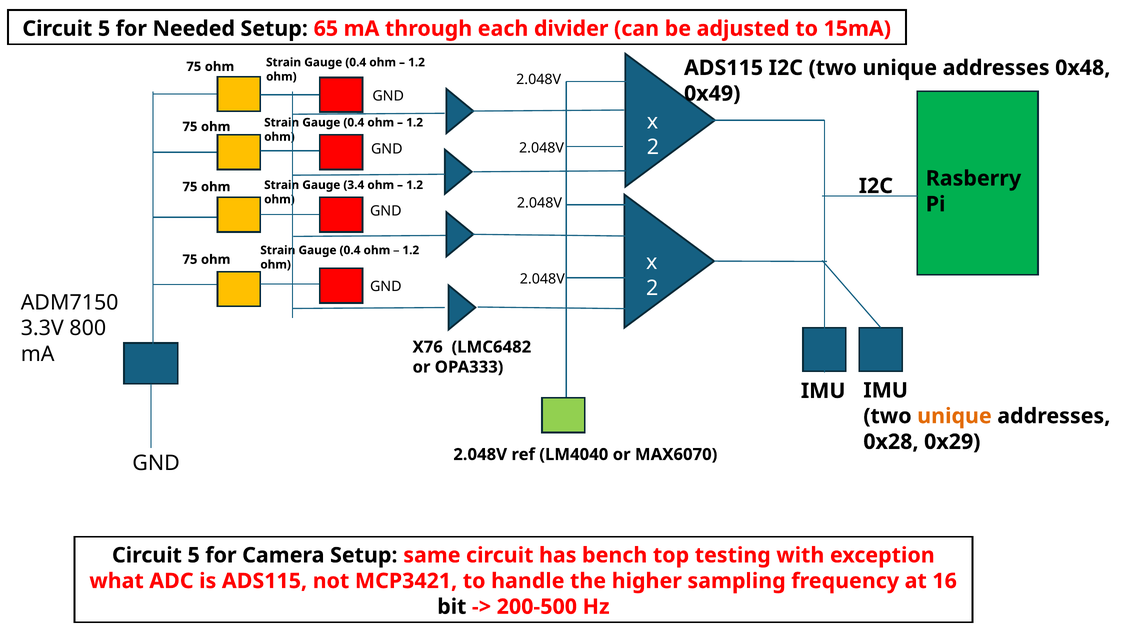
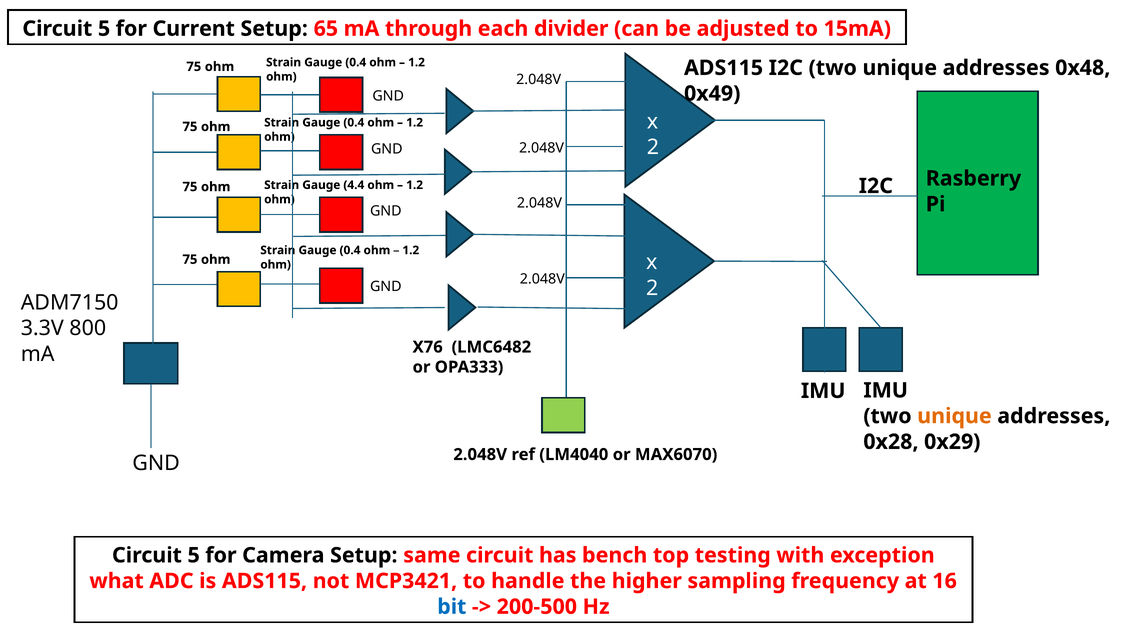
Needed: Needed -> Current
3.4: 3.4 -> 4.4
bit colour: black -> blue
